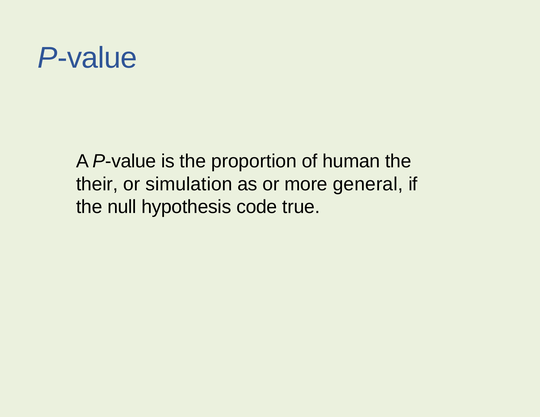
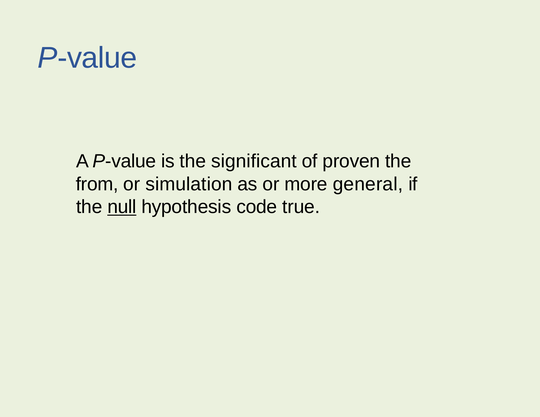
proportion: proportion -> significant
human: human -> proven
their: their -> from
null underline: none -> present
